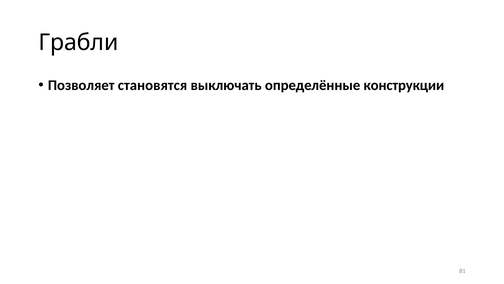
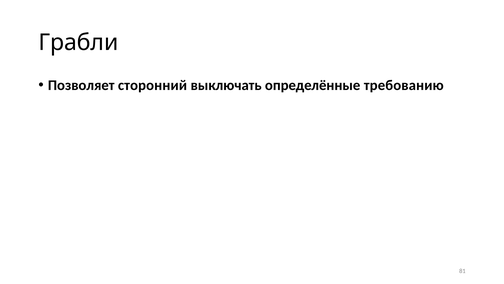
становятся: становятся -> сторонний
конструкции: конструкции -> требованию
